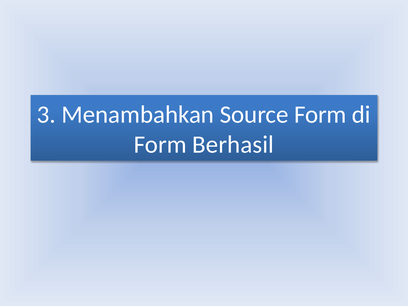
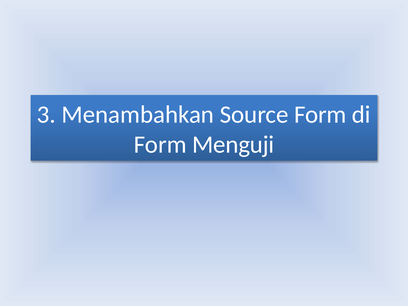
Berhasil: Berhasil -> Menguji
